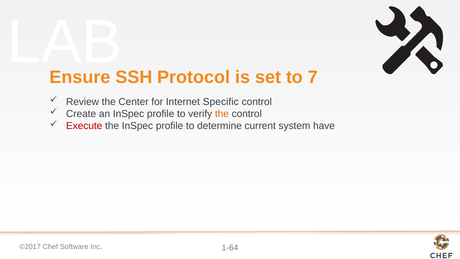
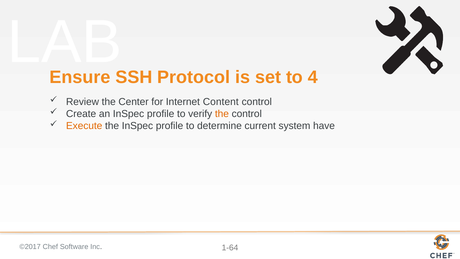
7: 7 -> 4
Specific: Specific -> Content
Execute colour: red -> orange
